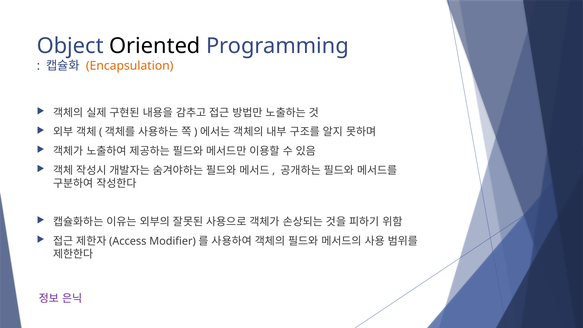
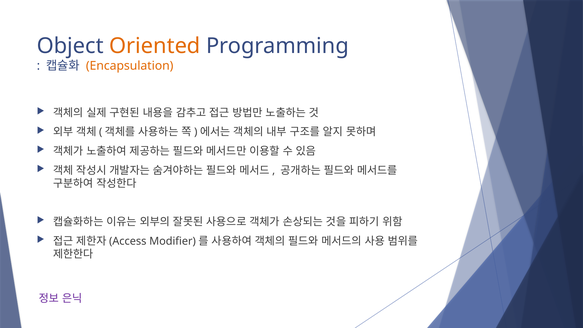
Oriented colour: black -> orange
